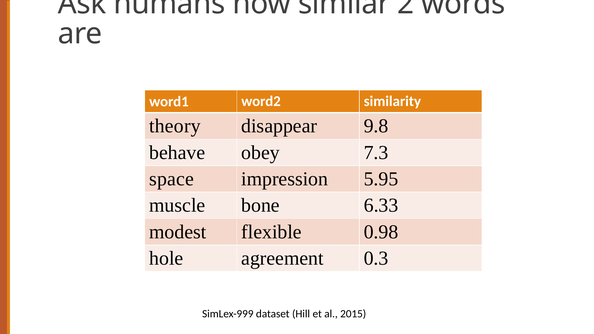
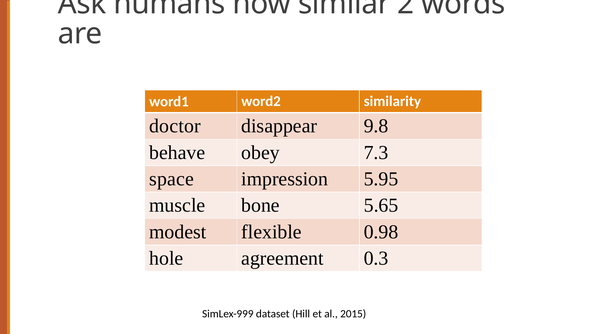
theory: theory -> doctor
6.33: 6.33 -> 5.65
